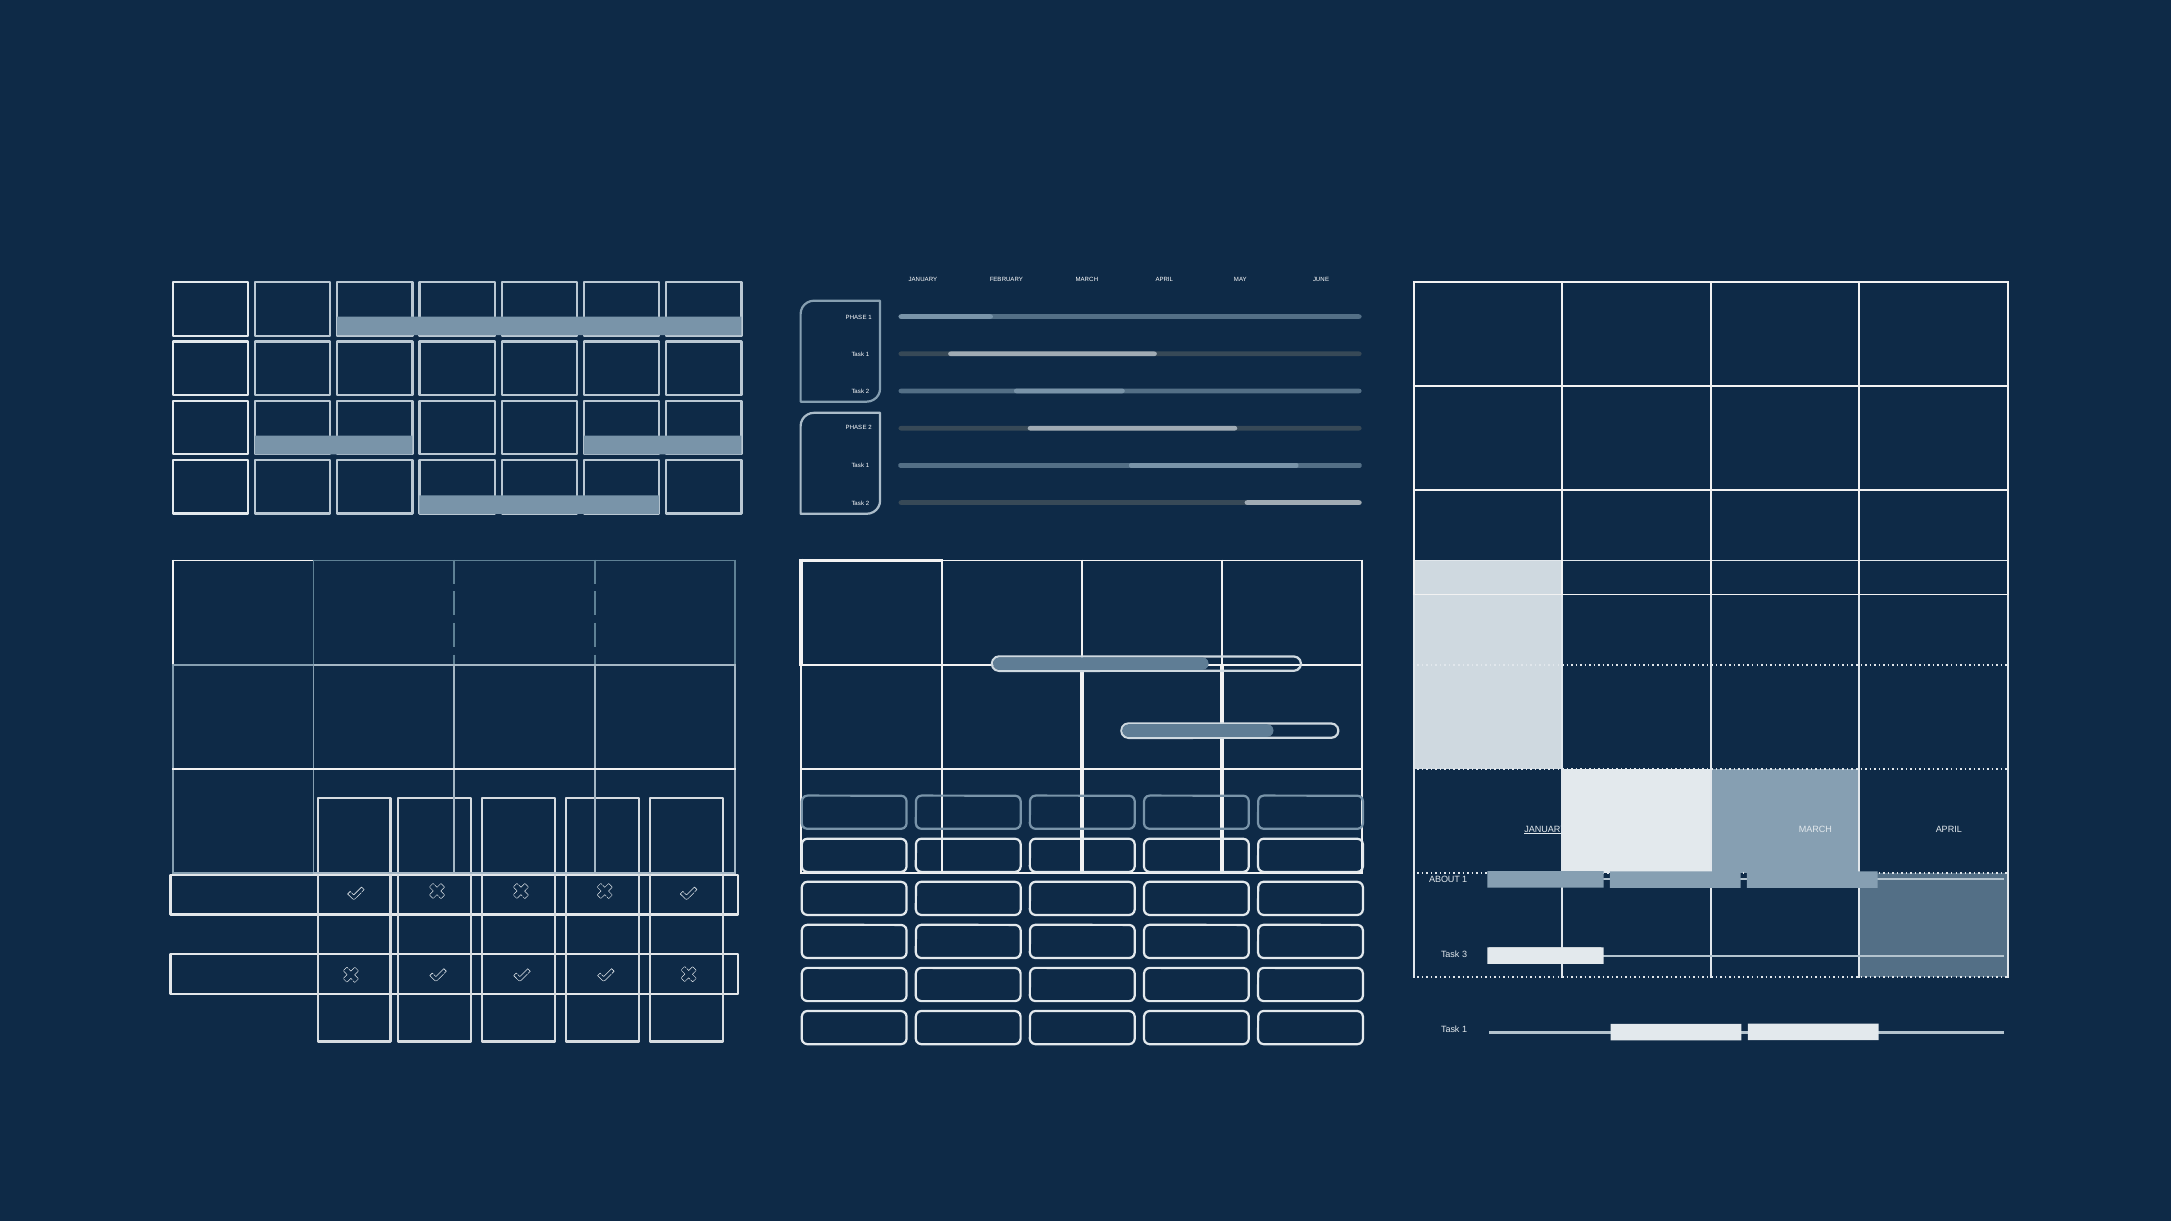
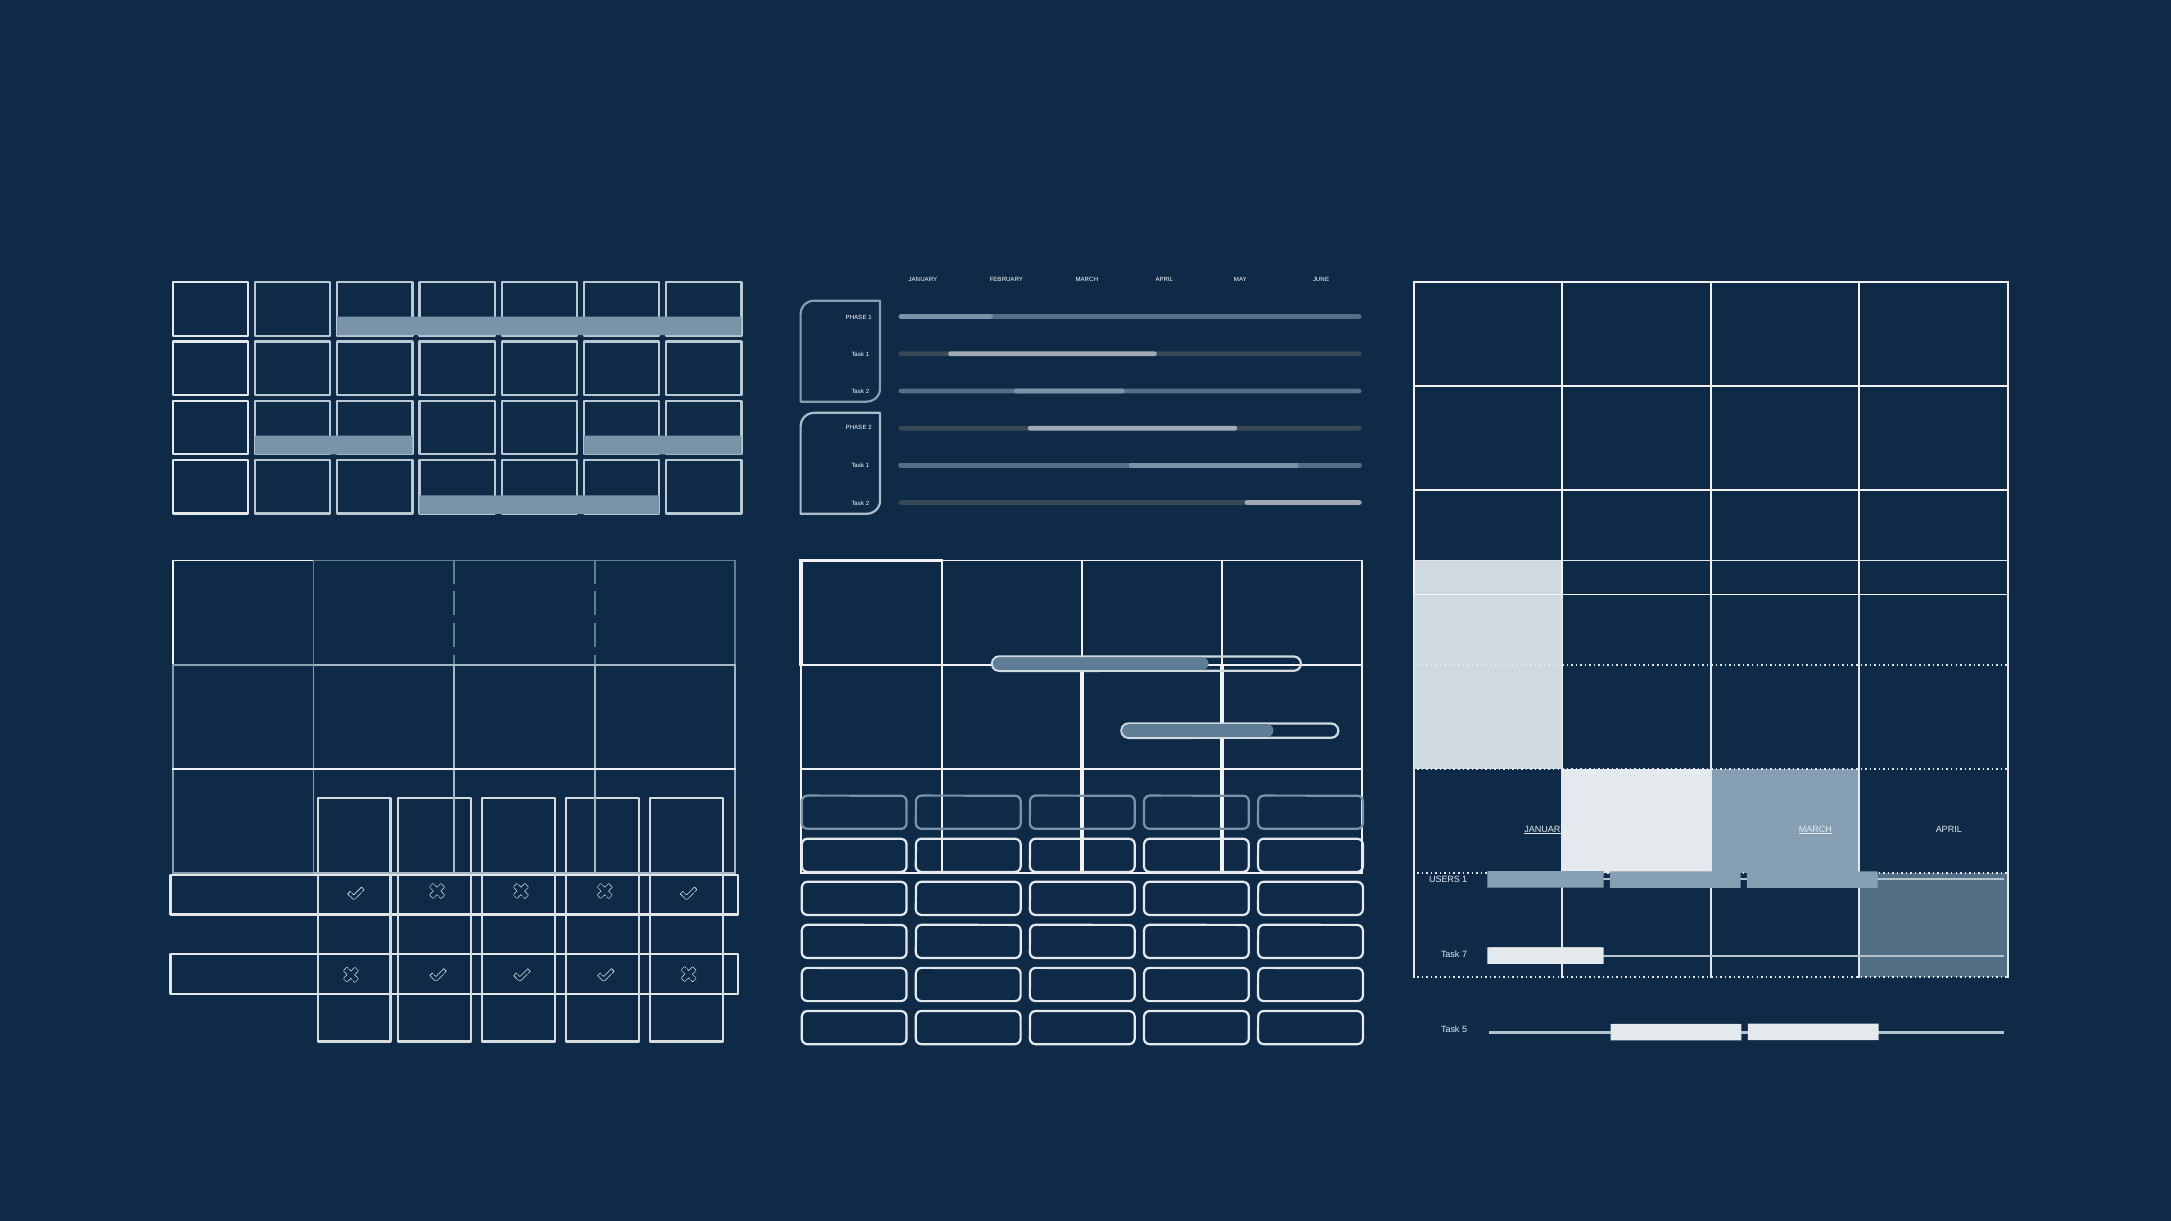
MARCH at (1815, 830) underline: none -> present
ABOUT: ABOUT -> USERS
3: 3 -> 7
1 at (1465, 1030): 1 -> 5
